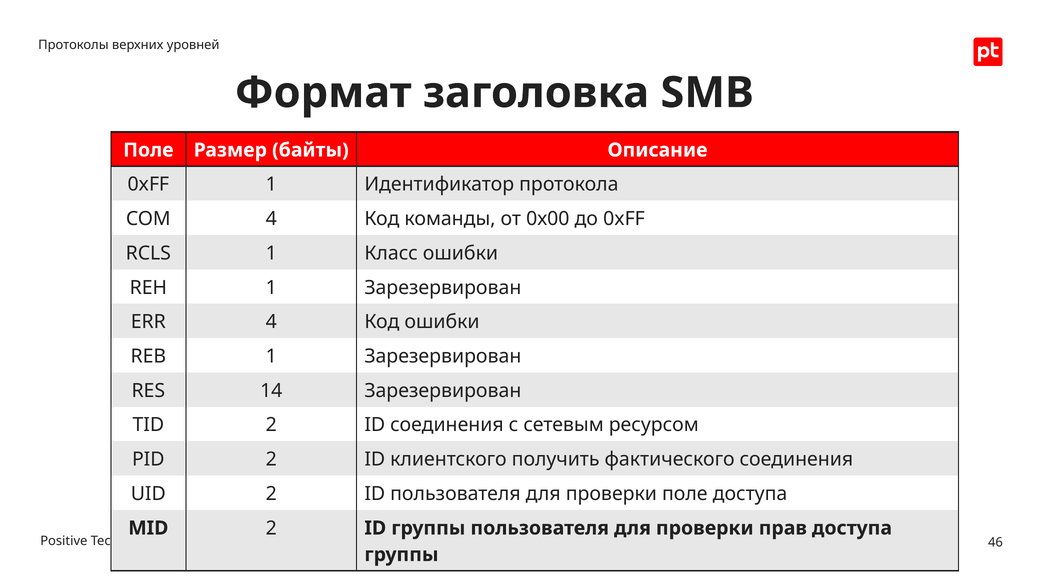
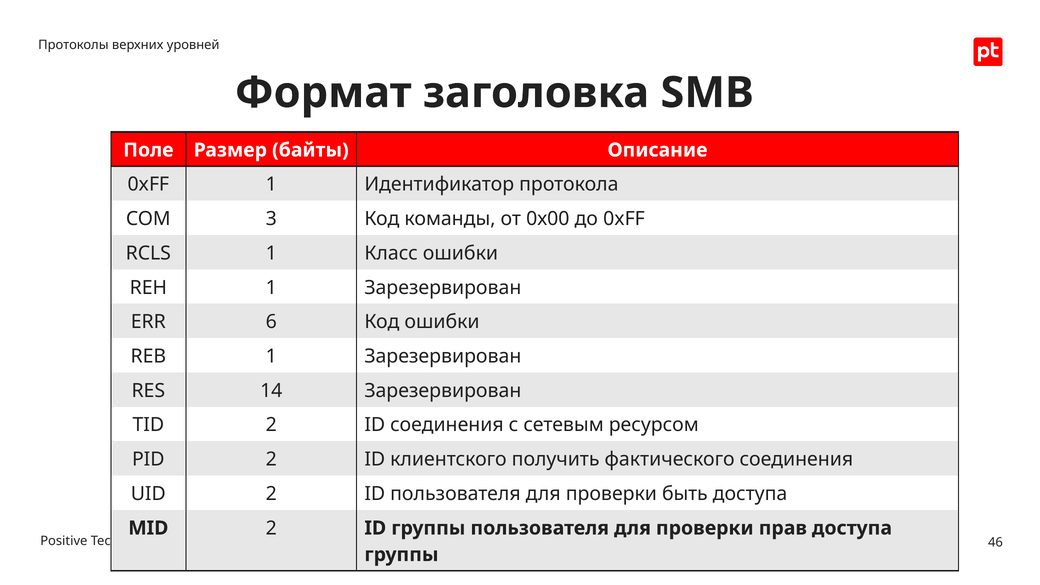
COM 4: 4 -> 3
ERR 4: 4 -> 6
проверки поле: поле -> быть
